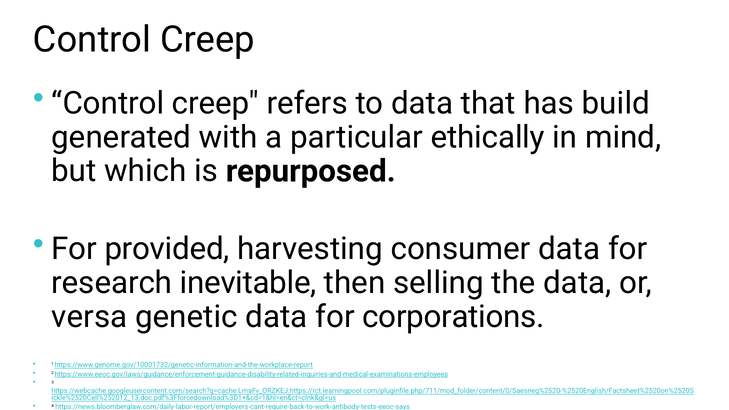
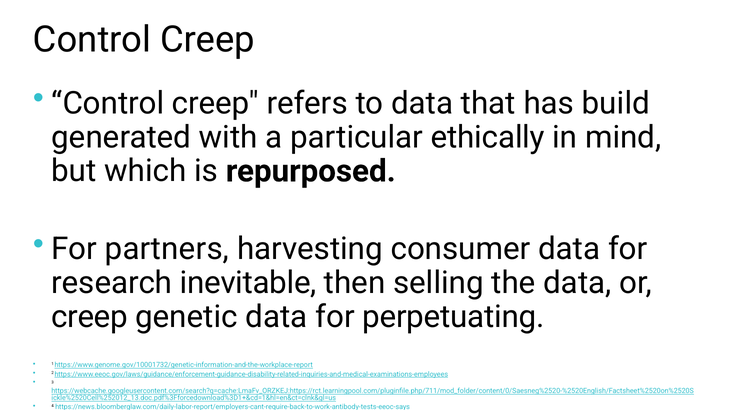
provided: provided -> partners
versa at (89, 317): versa -> creep
corporations: corporations -> perpetuating
